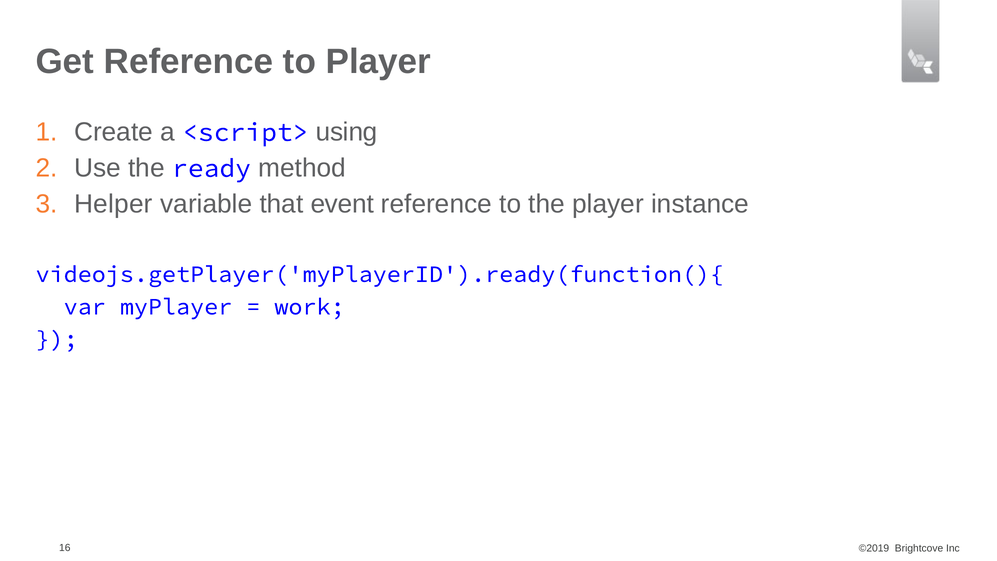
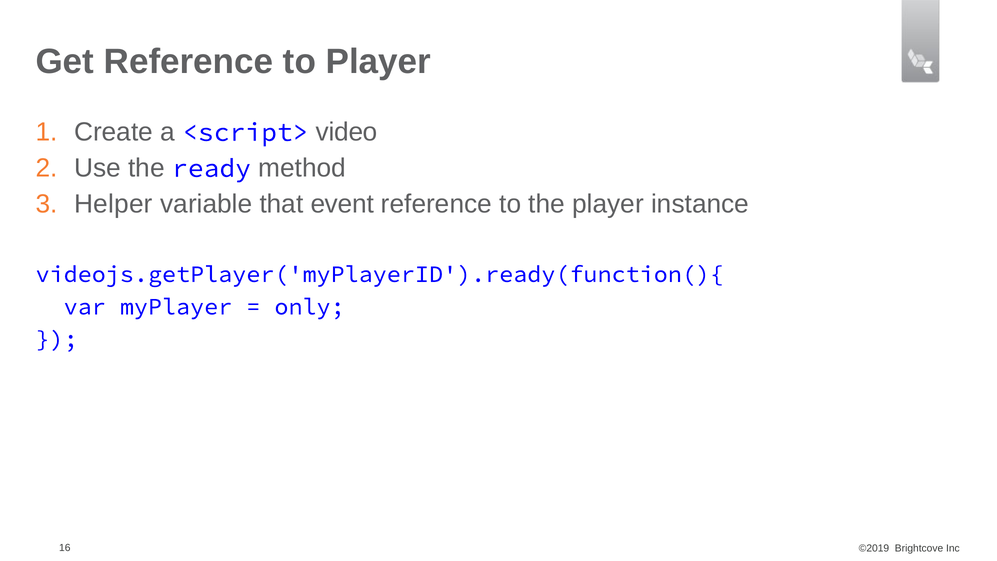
using: using -> video
work: work -> only
